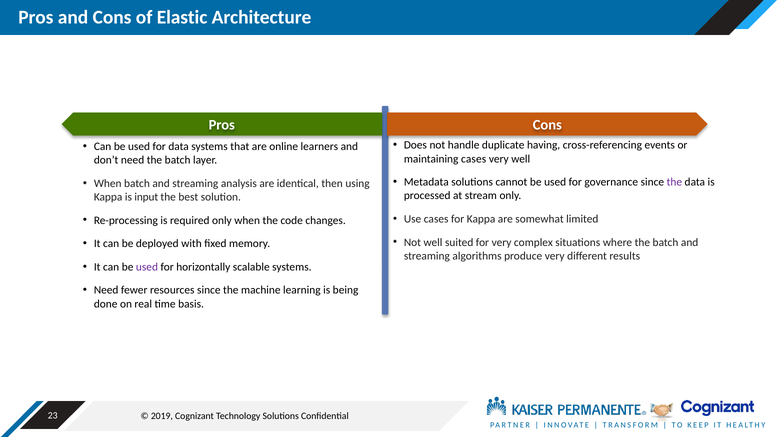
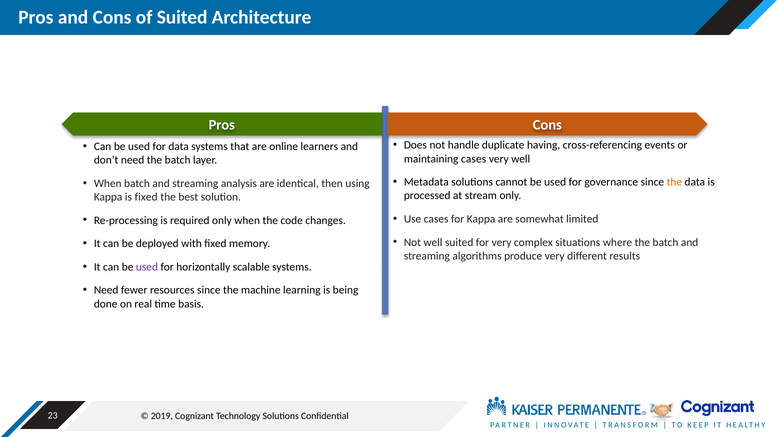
of Elastic: Elastic -> Suited
the at (674, 182) colour: purple -> orange
is input: input -> fixed
